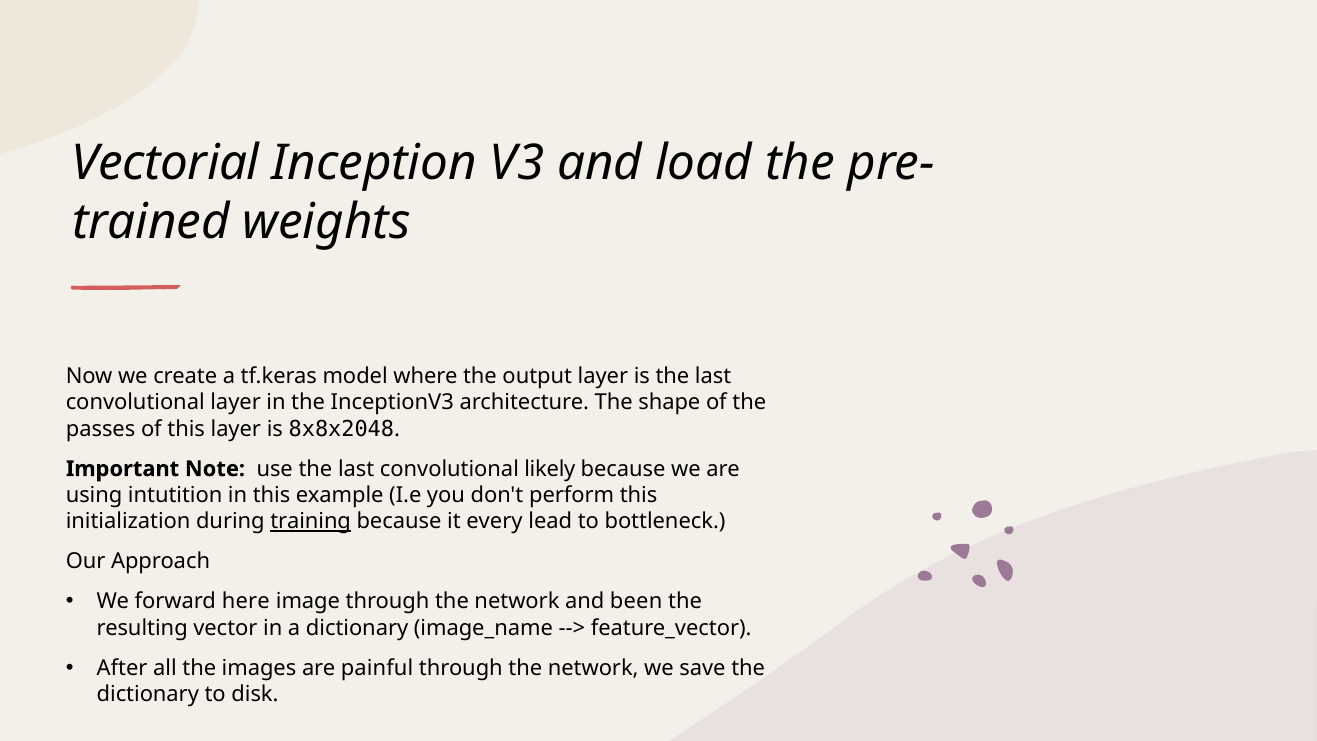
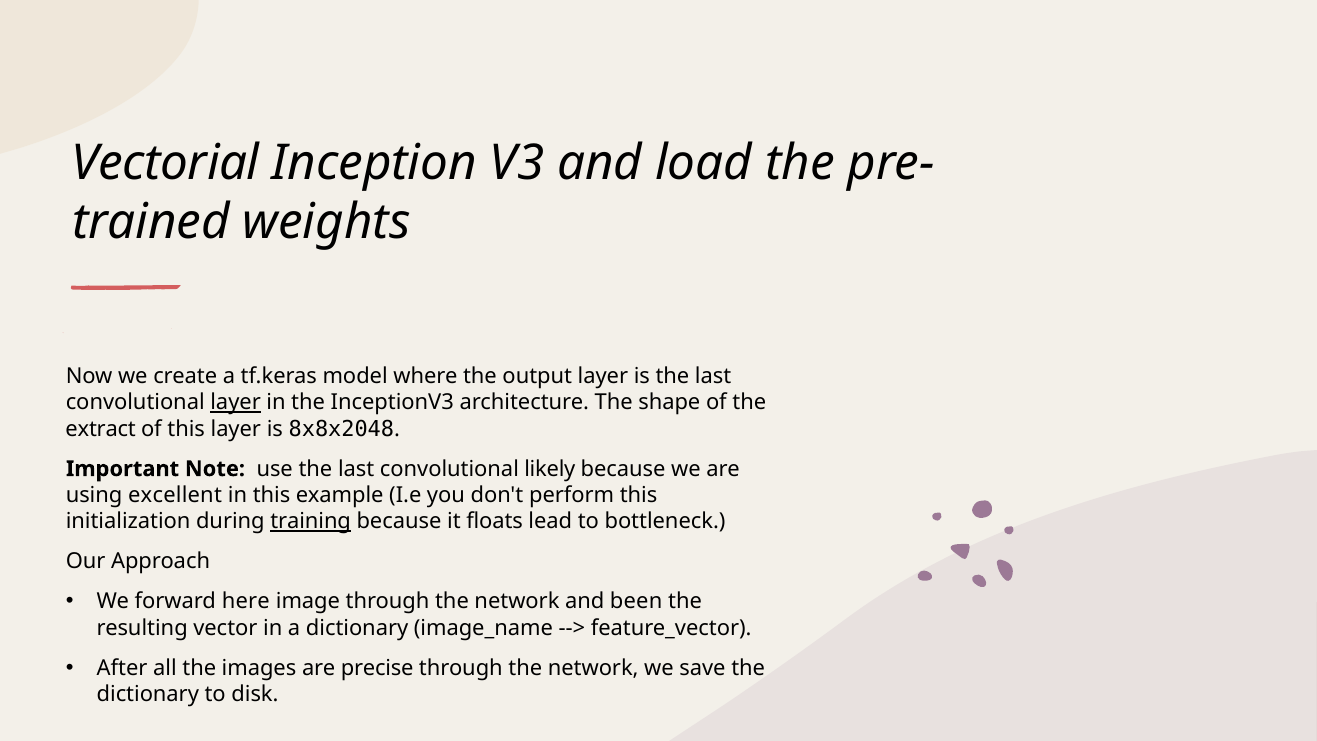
layer at (236, 402) underline: none -> present
passes: passes -> extract
intutition: intutition -> excellent
every: every -> floats
painful: painful -> precise
